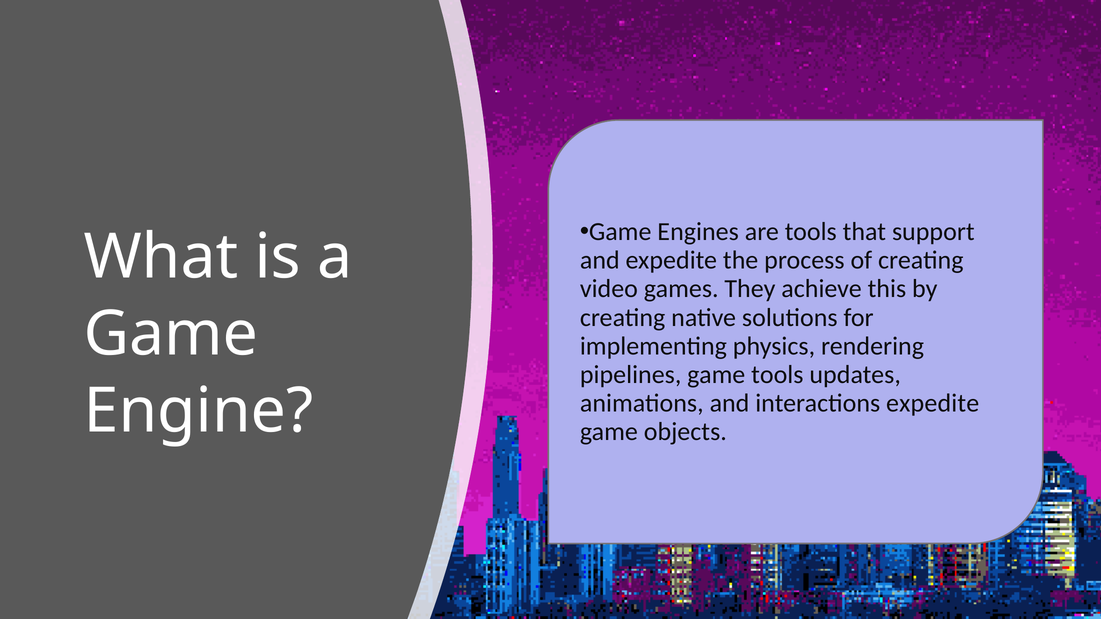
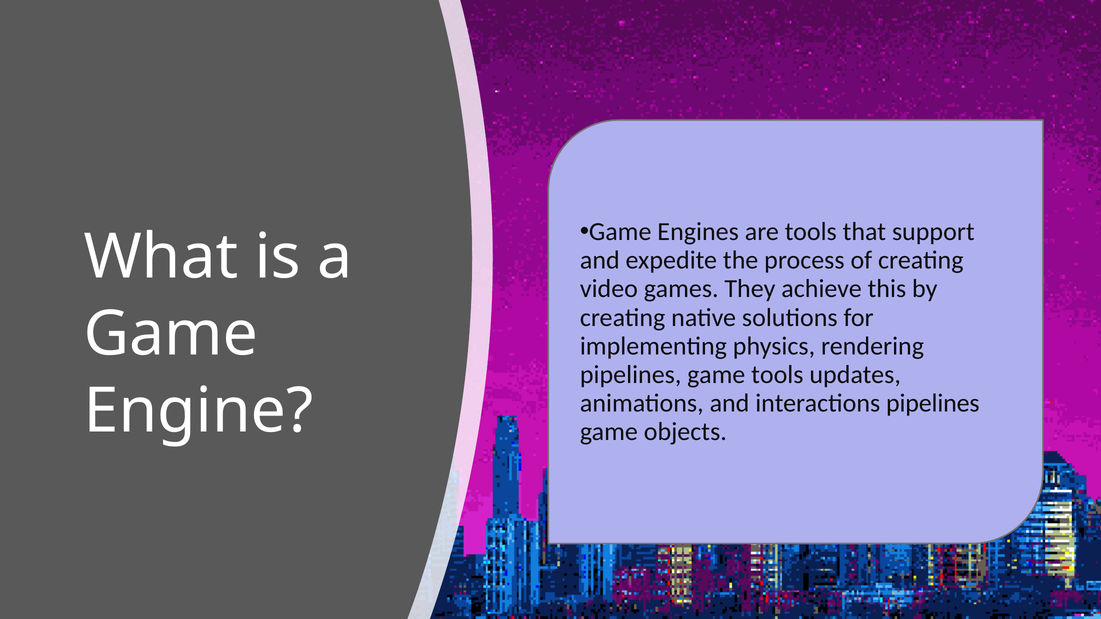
interactions expedite: expedite -> pipelines
